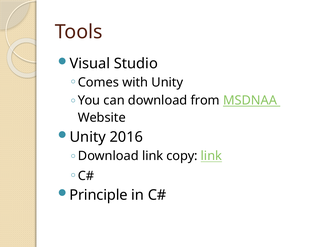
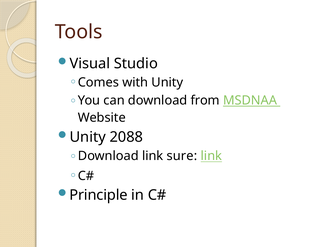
2016: 2016 -> 2088
copy: copy -> sure
